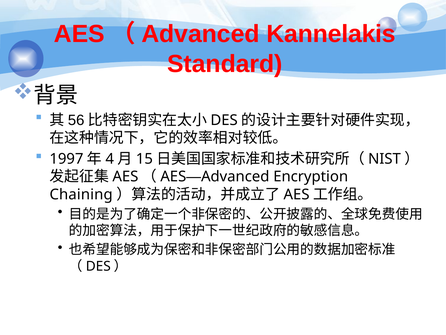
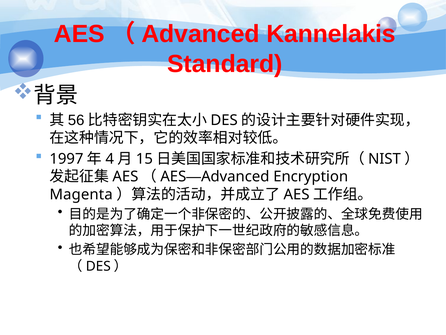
Chaining: Chaining -> Magenta
